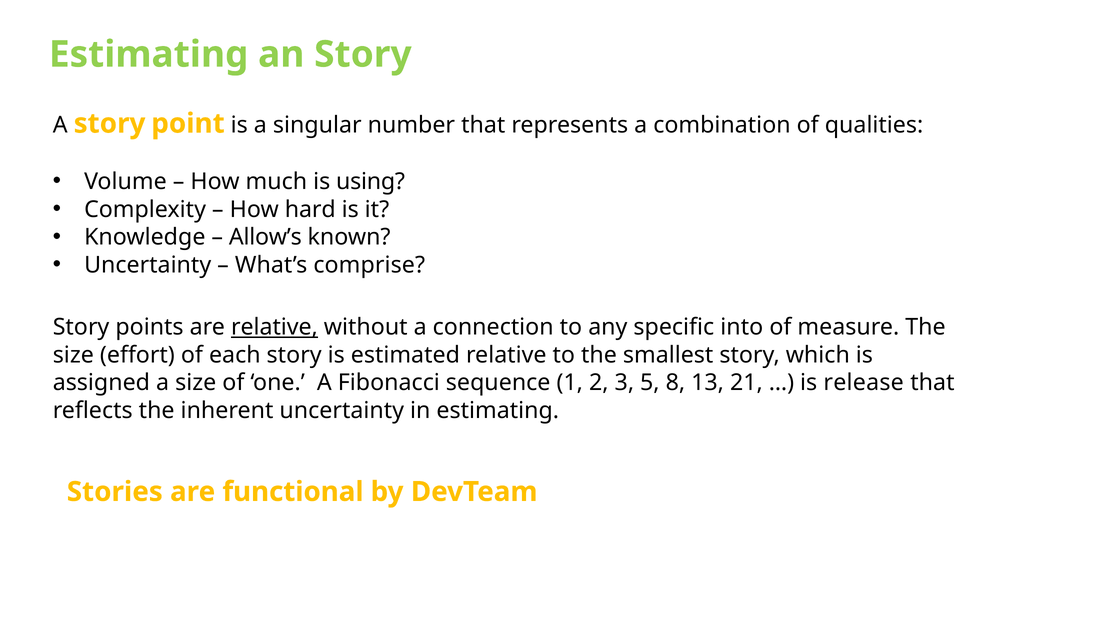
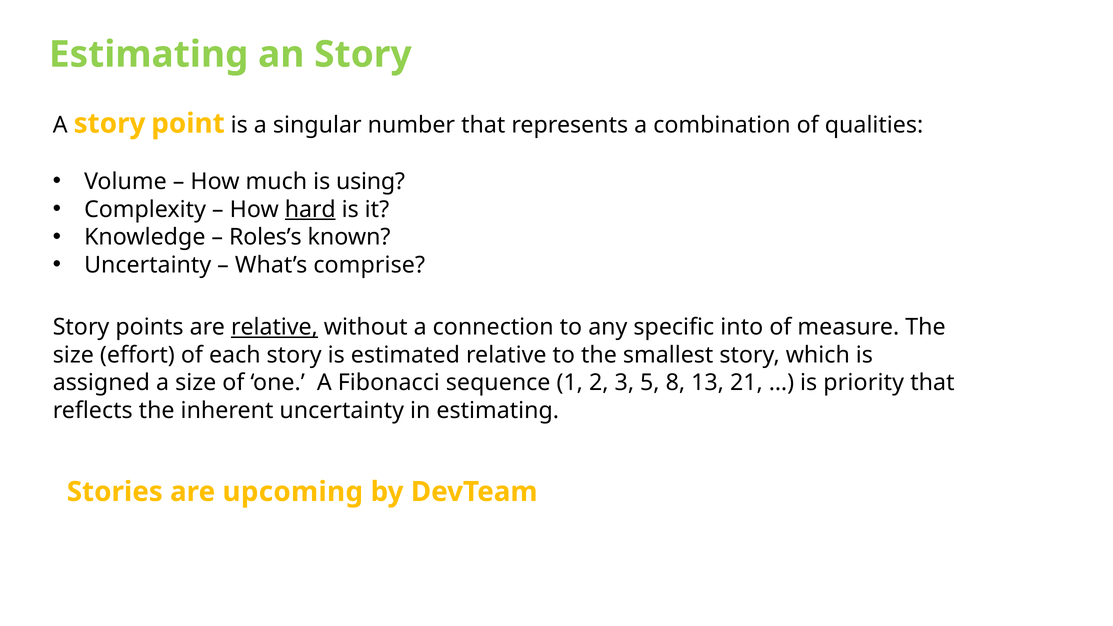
hard underline: none -> present
Allow’s: Allow’s -> Roles’s
release: release -> priority
functional: functional -> upcoming
